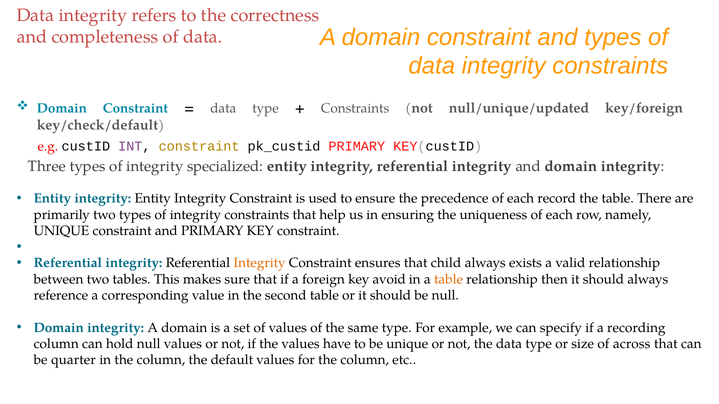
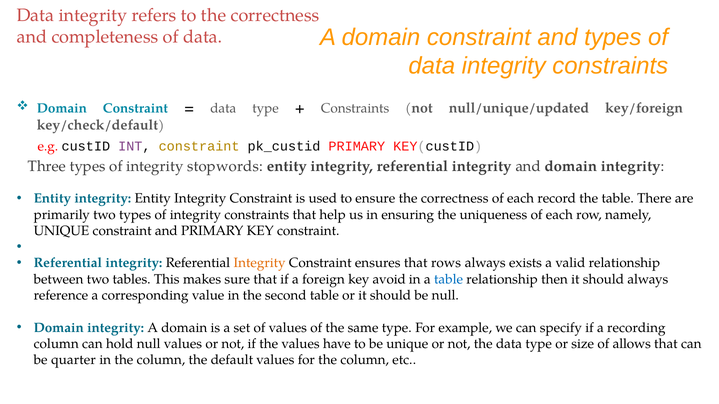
specialized: specialized -> stopwords
ensure the precedence: precedence -> correctness
child: child -> rows
table at (449, 280) colour: orange -> blue
across: across -> allows
